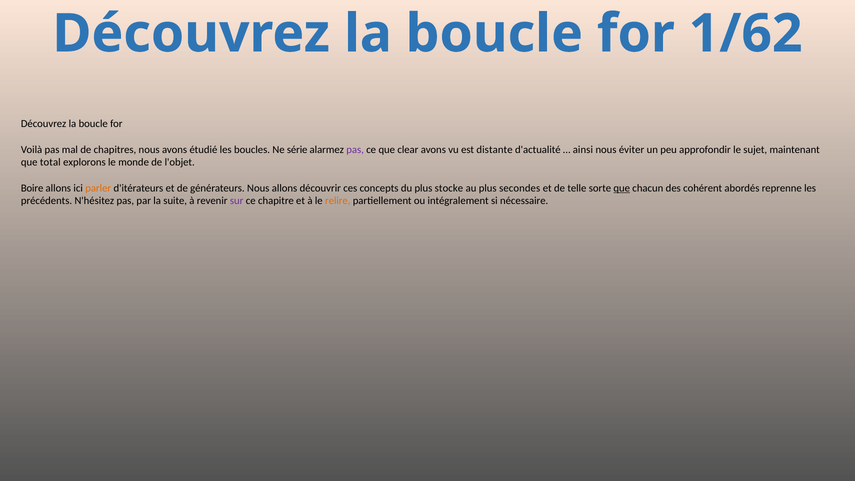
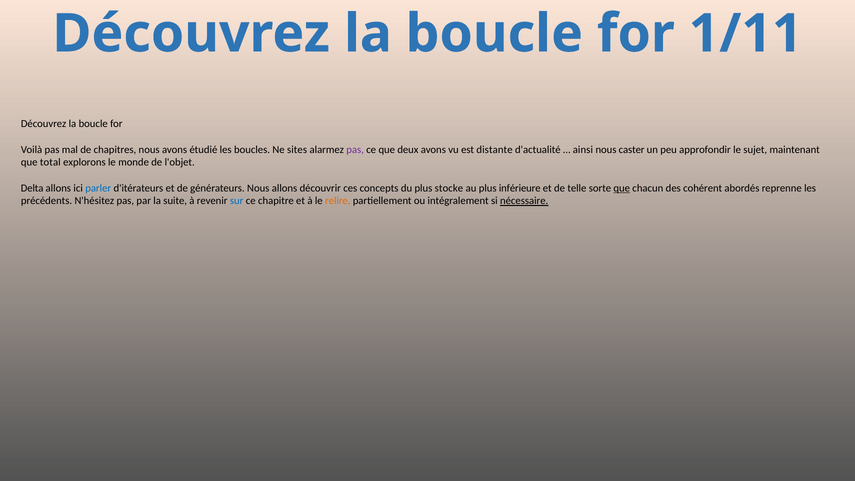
1/62: 1/62 -> 1/11
série: série -> sites
clear: clear -> deux
éviter: éviter -> caster
Boire: Boire -> Delta
parler colour: orange -> blue
secondes: secondes -> inférieure
sur colour: purple -> blue
nécessaire underline: none -> present
